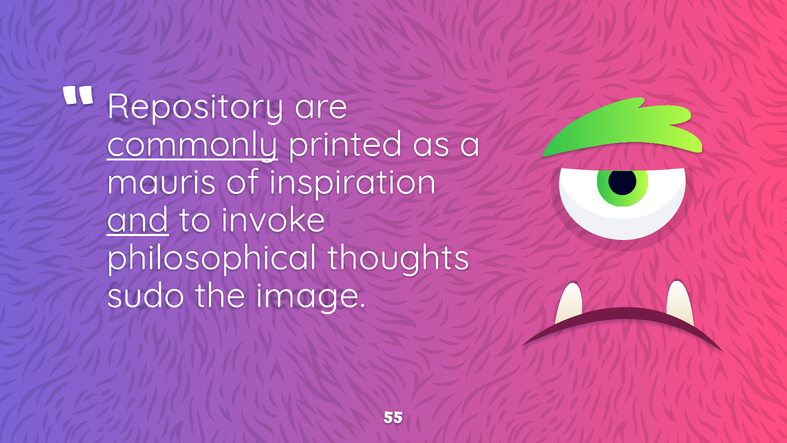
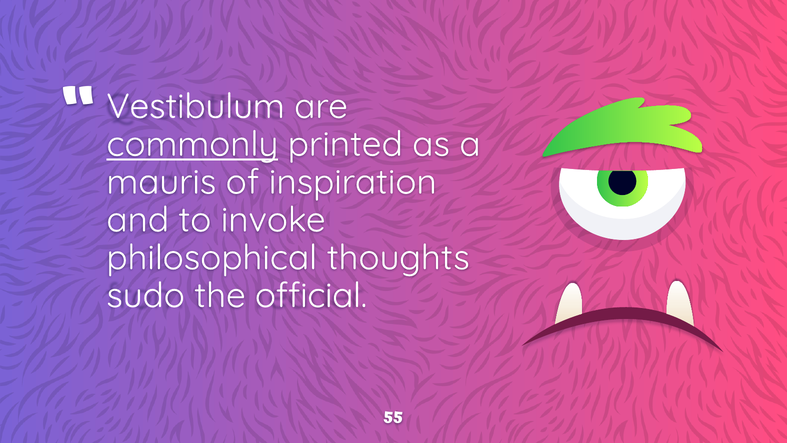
Repository: Repository -> Vestibulum
and underline: present -> none
image: image -> official
